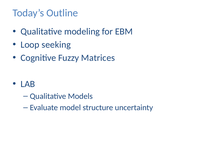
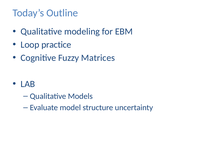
seeking: seeking -> practice
